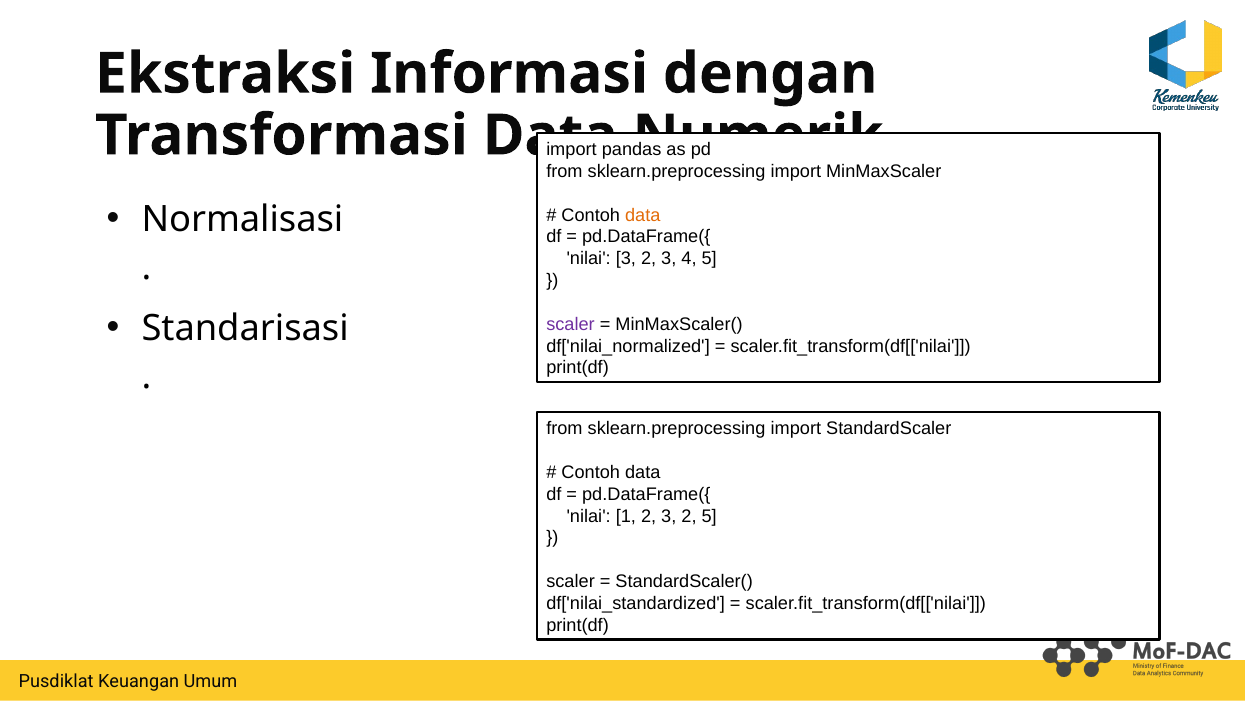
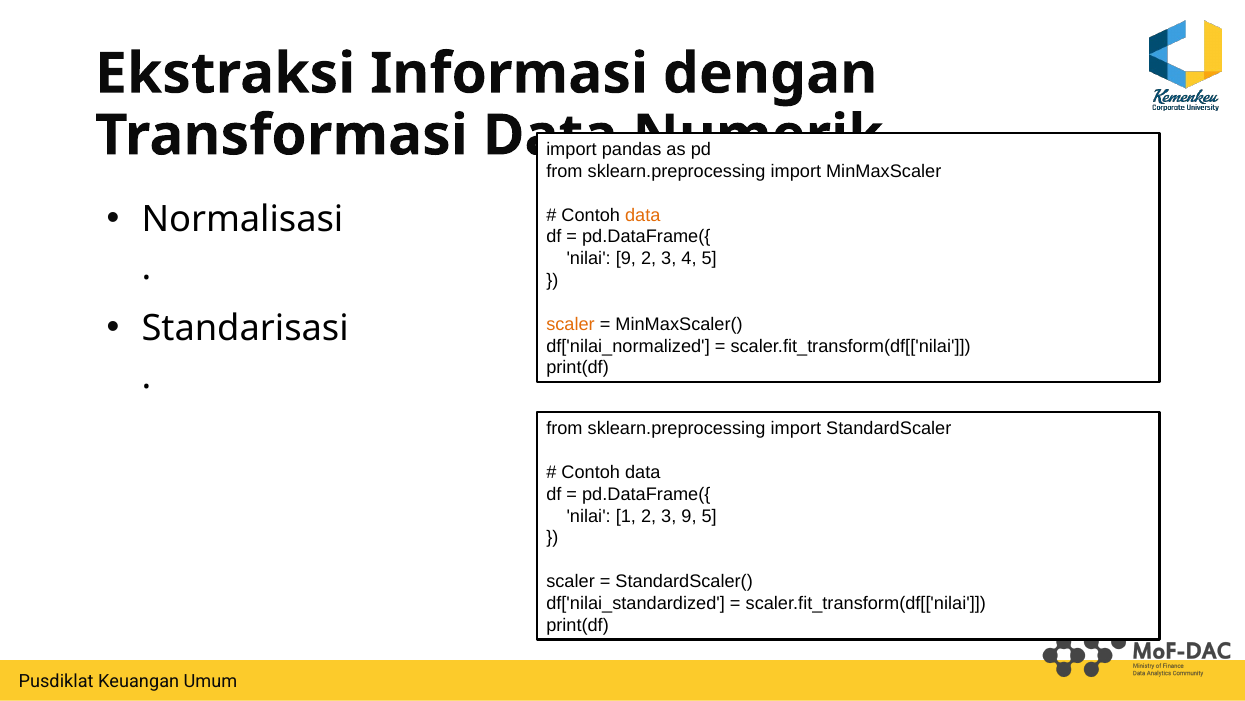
nilai 3: 3 -> 9
scaler at (571, 324) colour: purple -> orange
2 3 2: 2 -> 9
